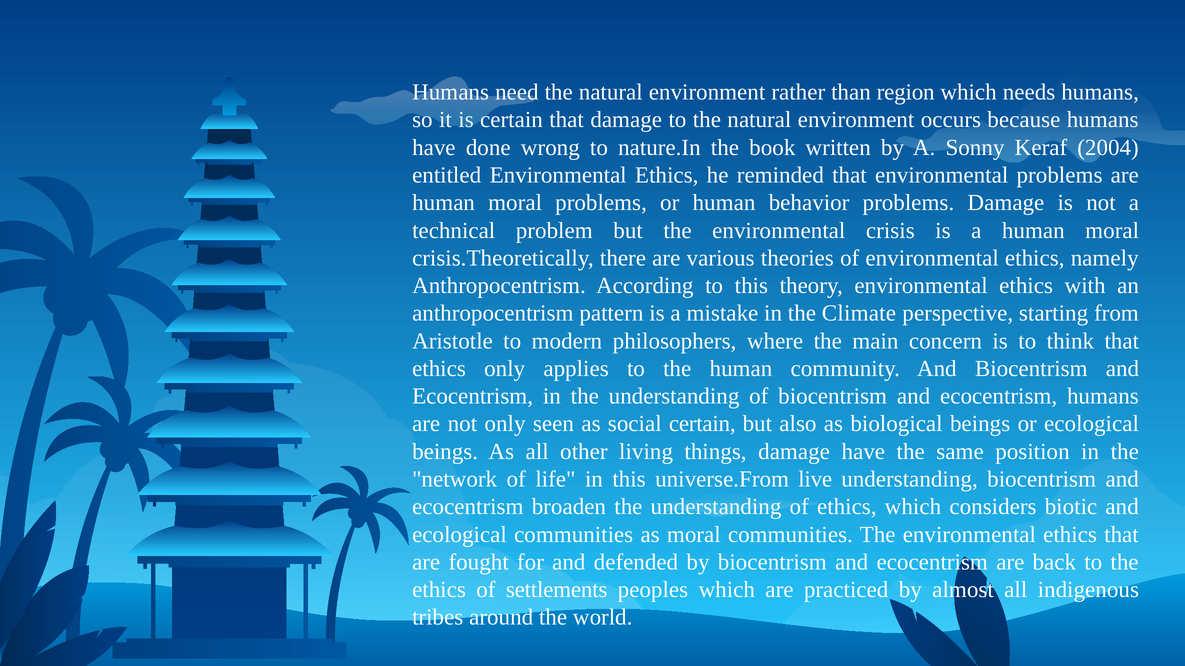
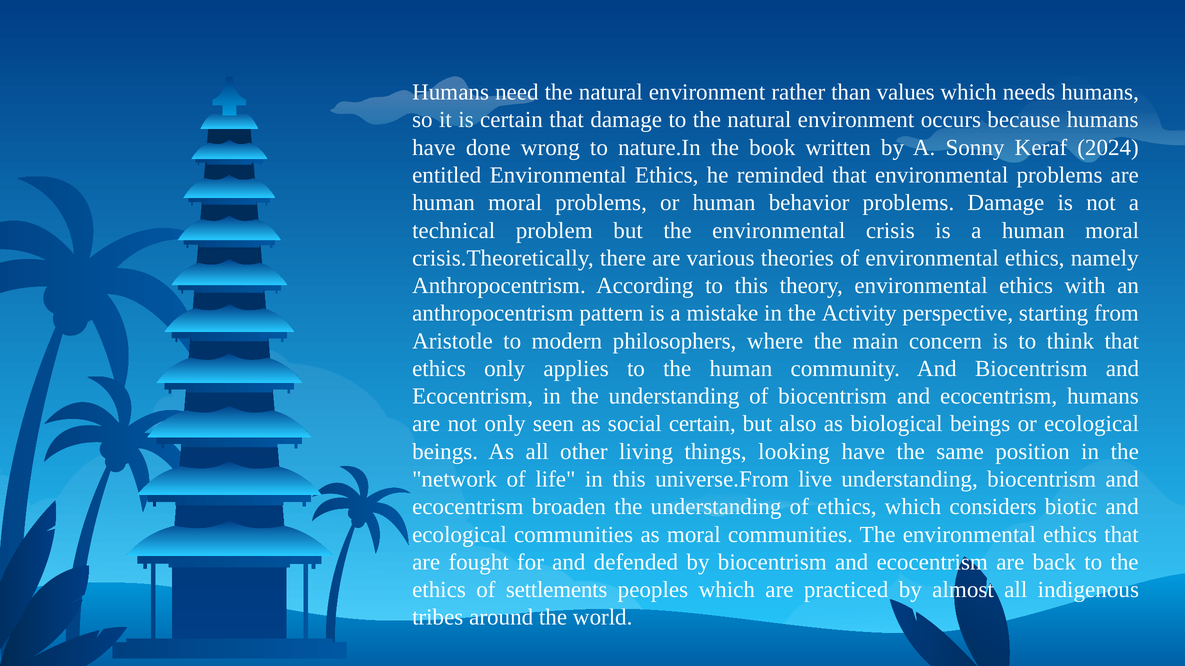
region: region -> values
2004: 2004 -> 2024
Climate: Climate -> Activity
things damage: damage -> looking
